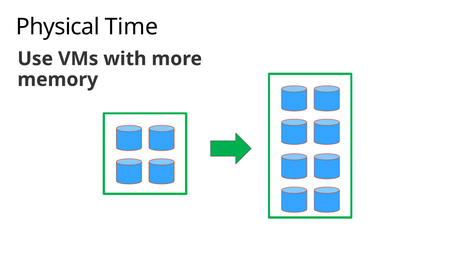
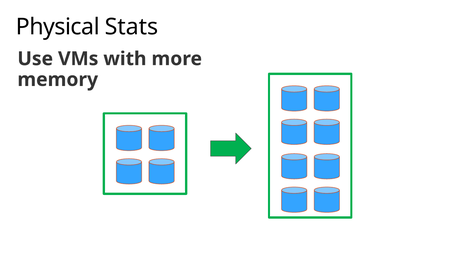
Time: Time -> Stats
